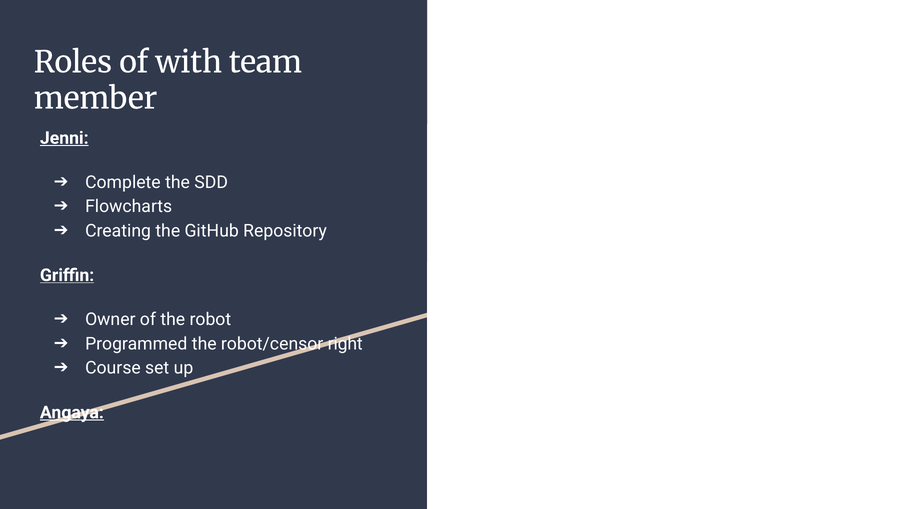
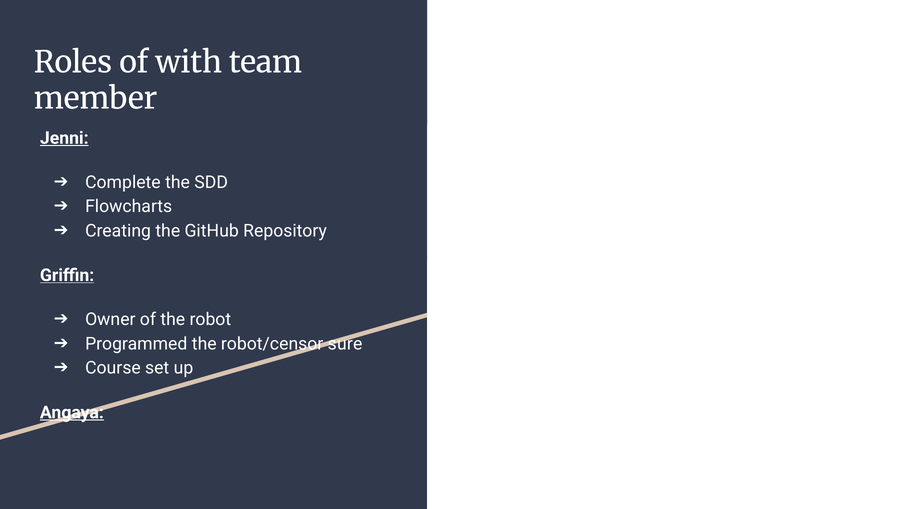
right: right -> sure
